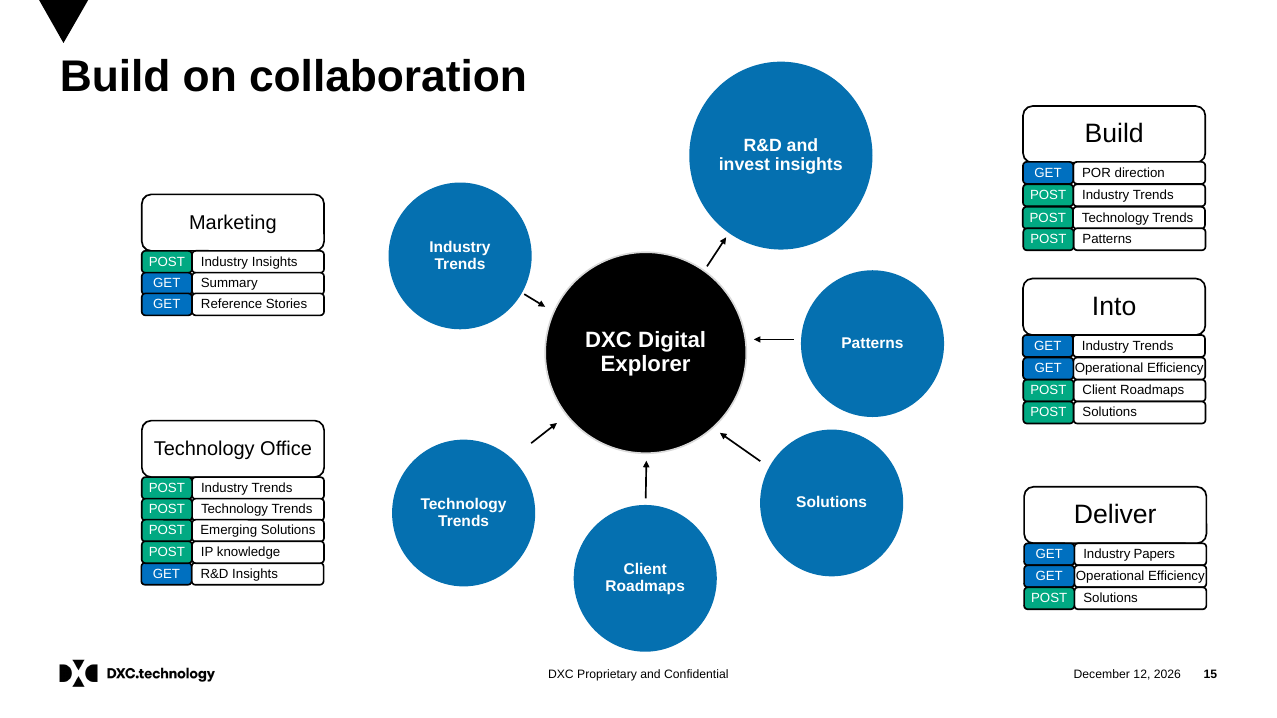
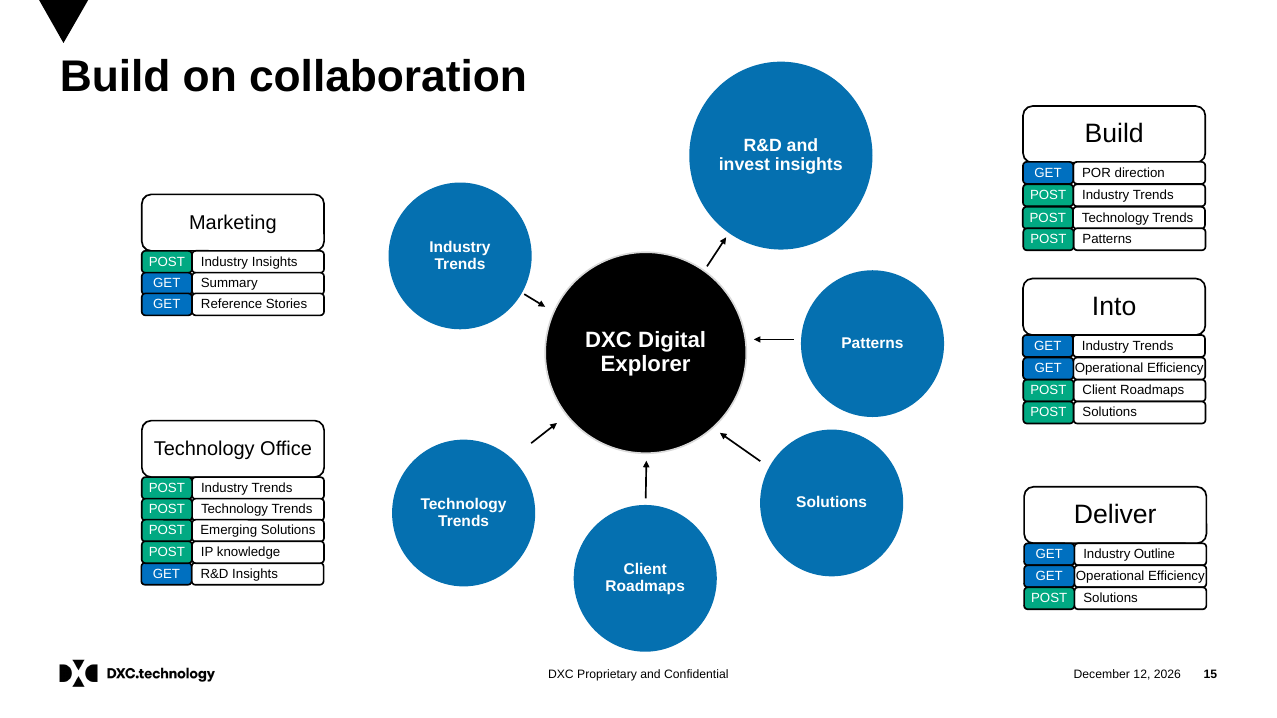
Papers: Papers -> Outline
